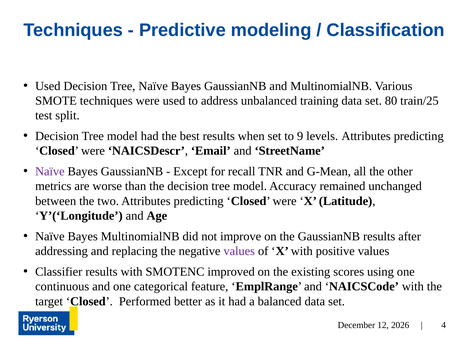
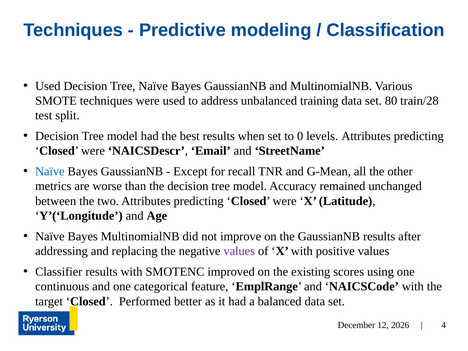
train/25: train/25 -> train/28
9: 9 -> 0
Naïve at (50, 171) colour: purple -> blue
